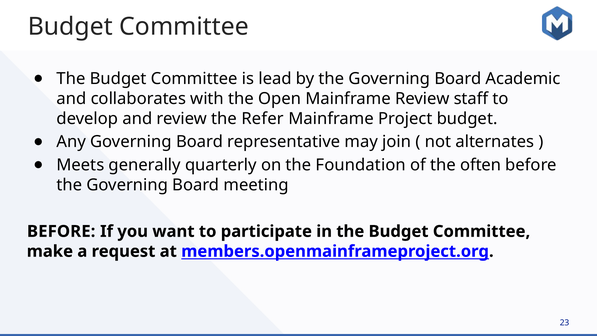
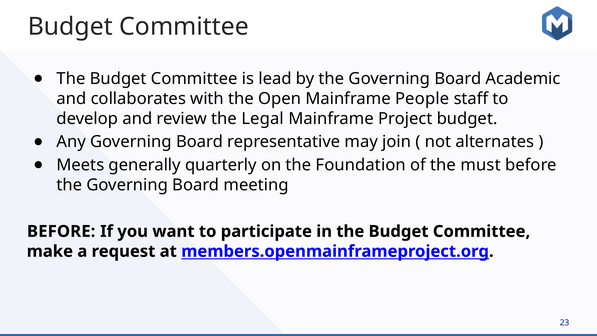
Mainframe Review: Review -> People
Refer: Refer -> Legal
often: often -> must
